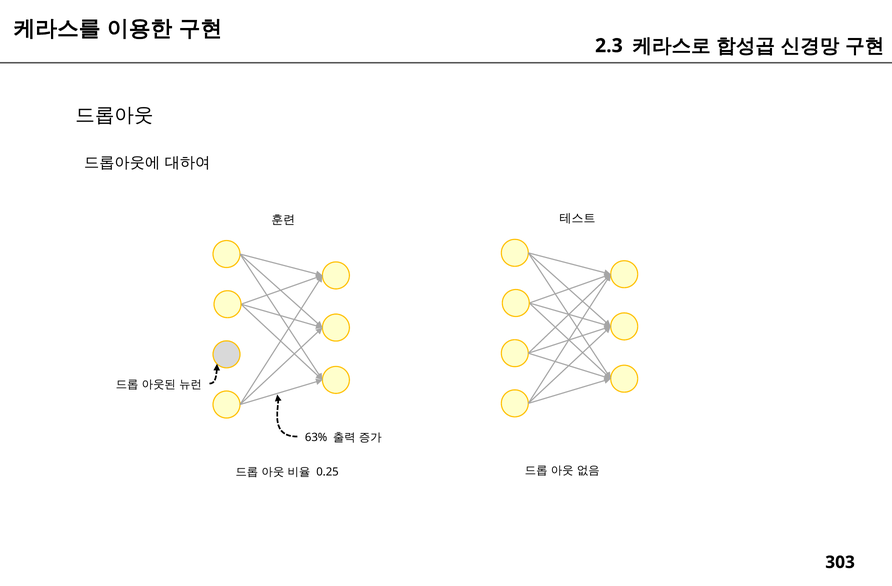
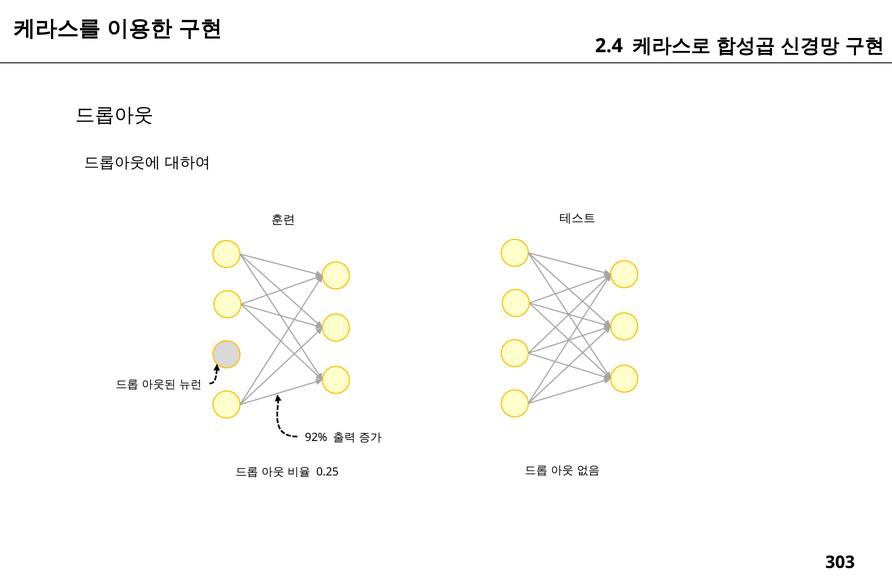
2.3: 2.3 -> 2.4
63%: 63% -> 92%
